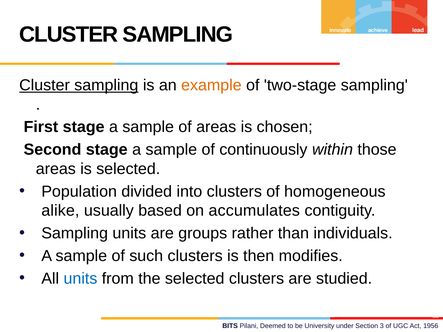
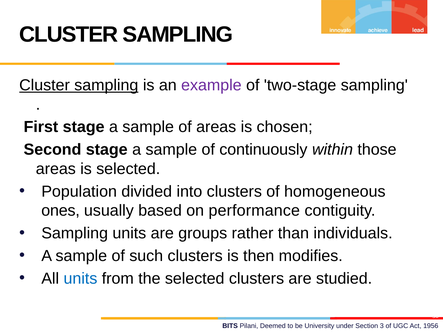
example colour: orange -> purple
alike: alike -> ones
accumulates: accumulates -> performance
